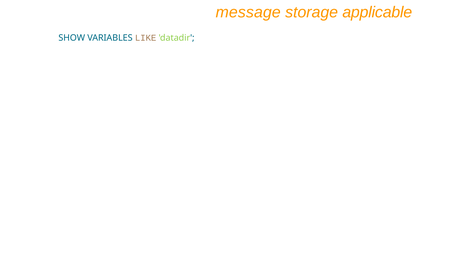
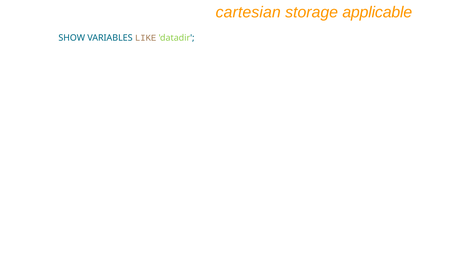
message: message -> cartesian
